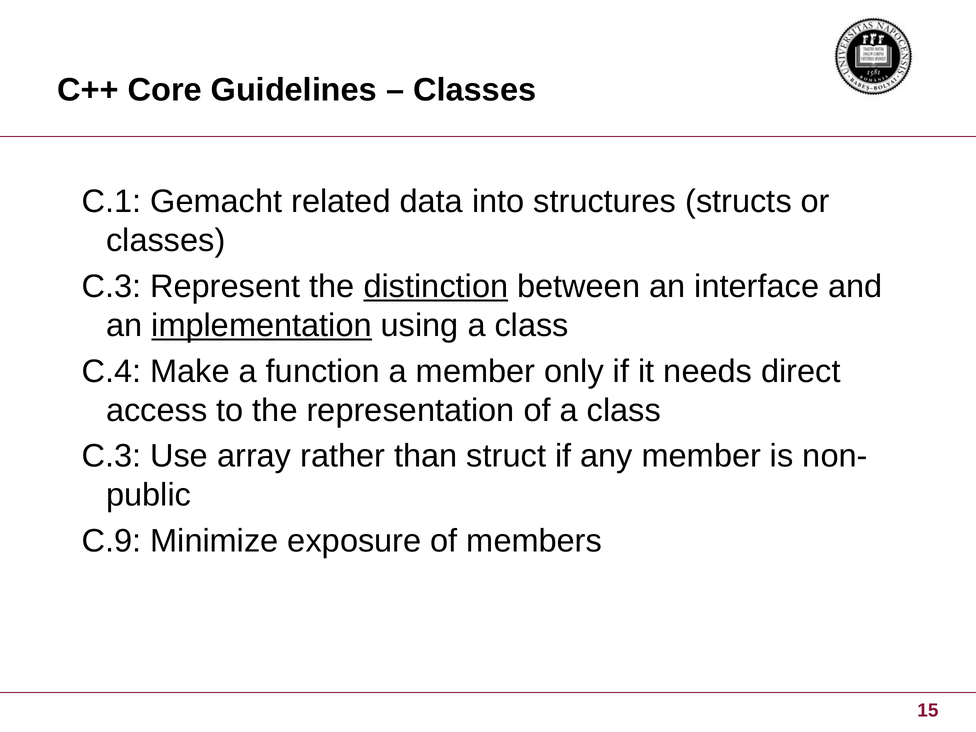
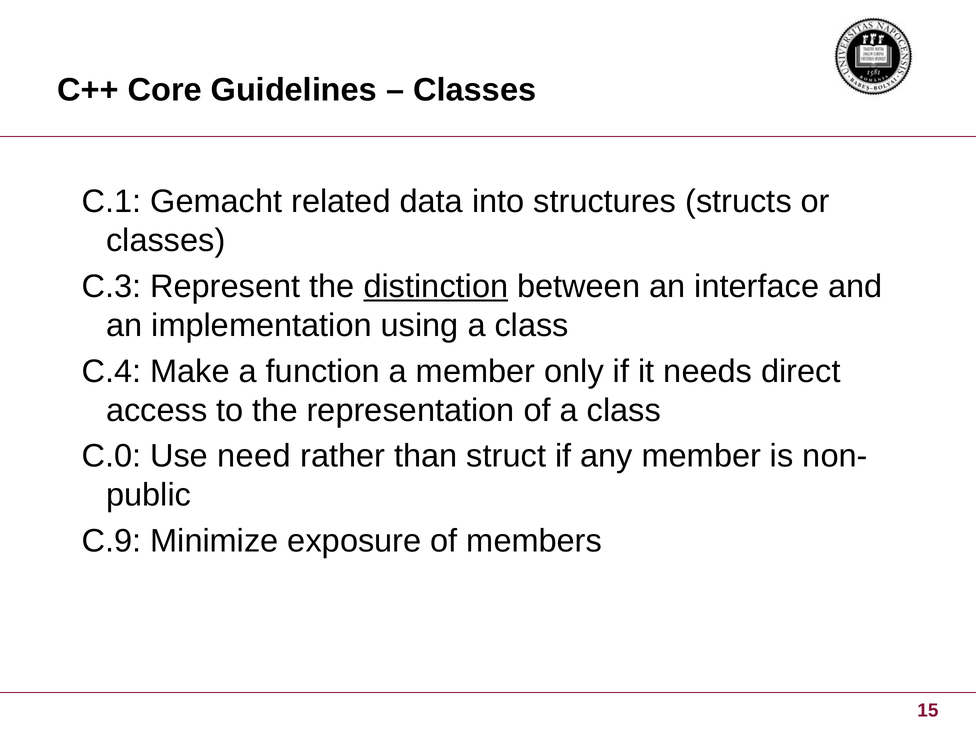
implementation underline: present -> none
C.3 at (111, 456): C.3 -> C.0
array: array -> need
